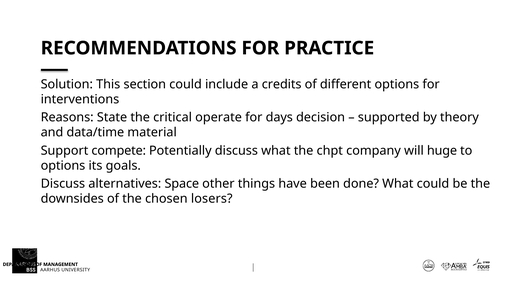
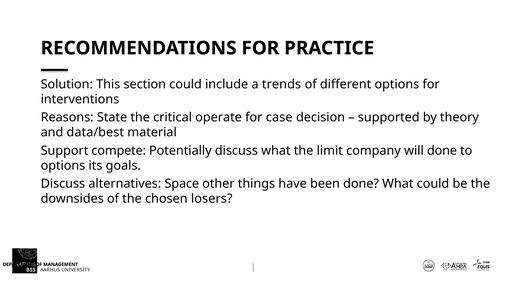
credits: credits -> trends
days: days -> case
data/time: data/time -> data/best
chpt: chpt -> limit
will huge: huge -> done
